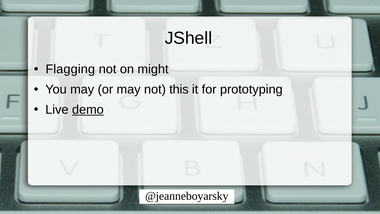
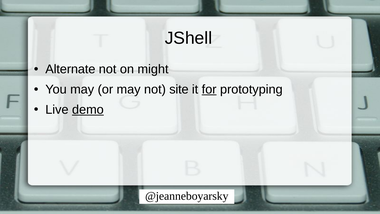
Flagging: Flagging -> Alternate
this: this -> site
for underline: none -> present
